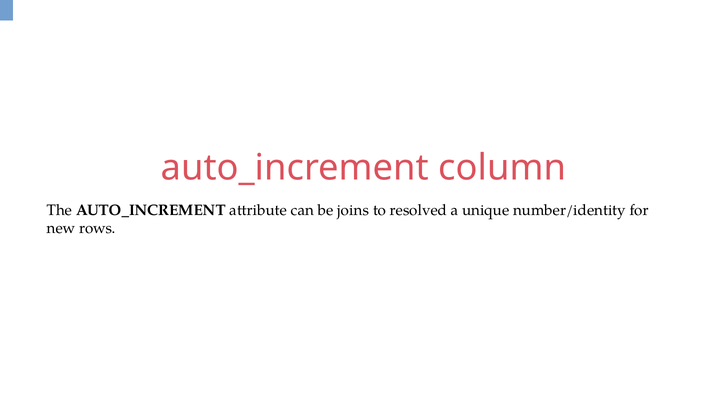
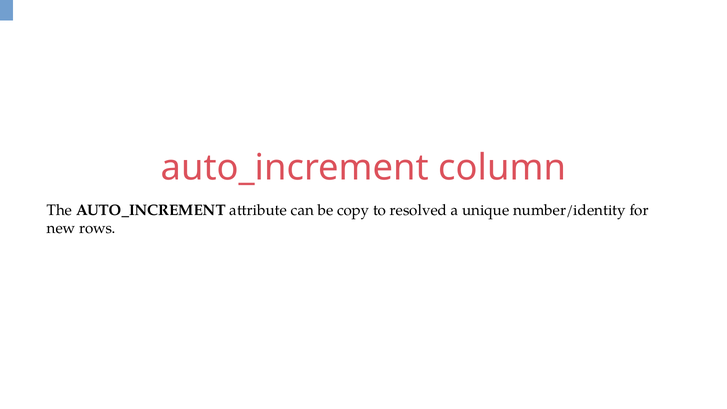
joins: joins -> copy
